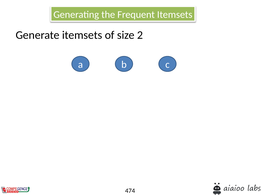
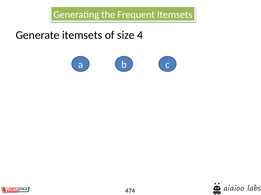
2: 2 -> 4
